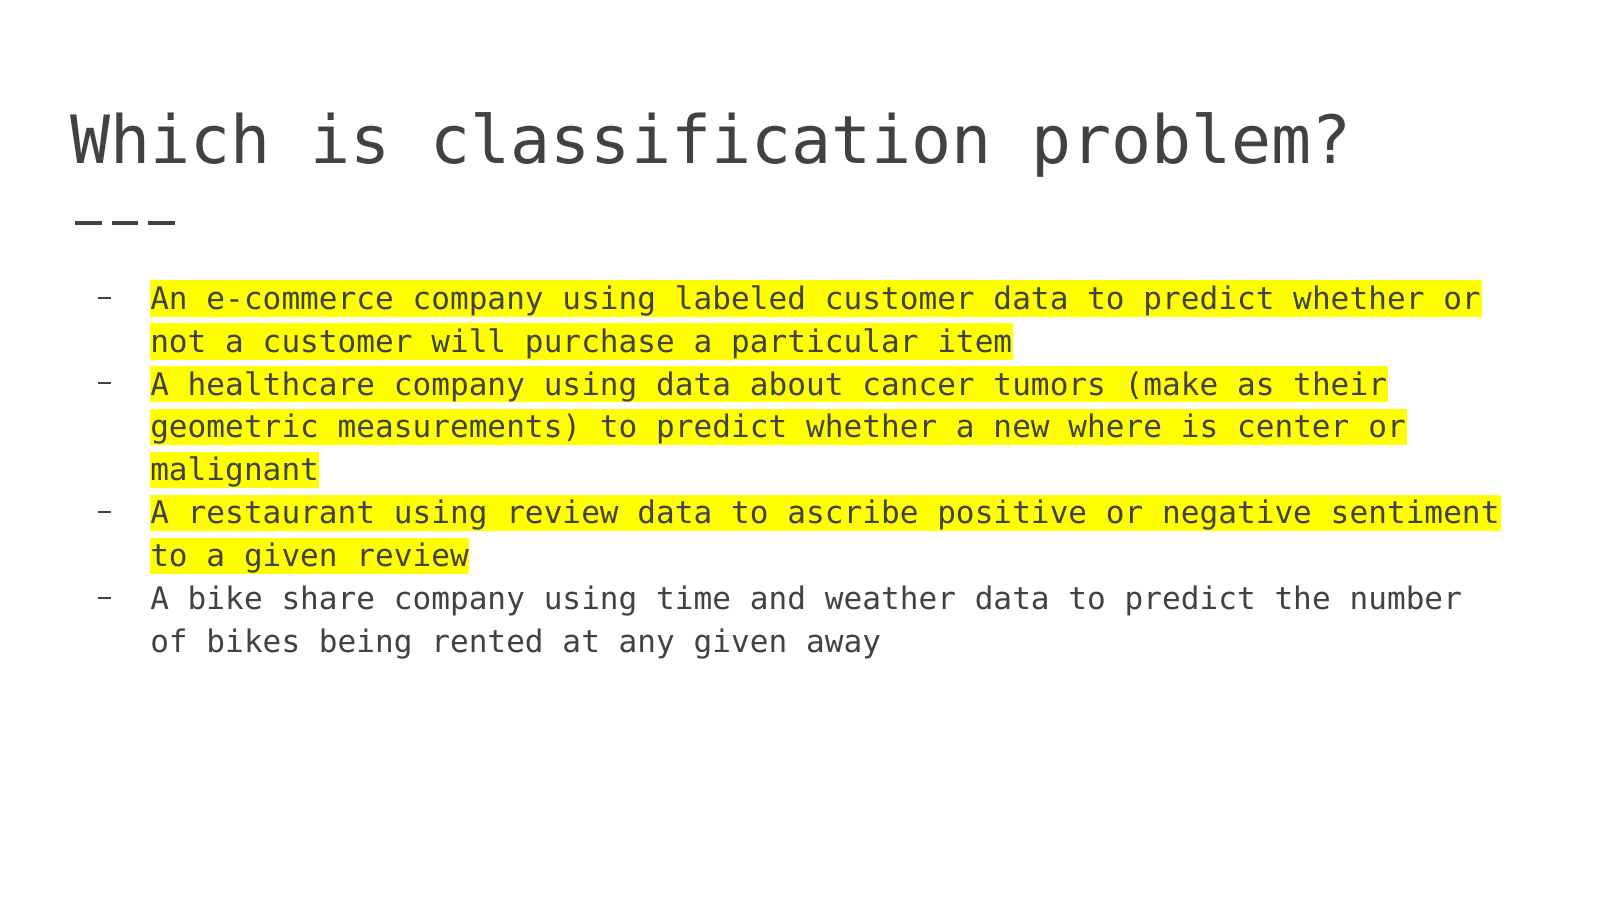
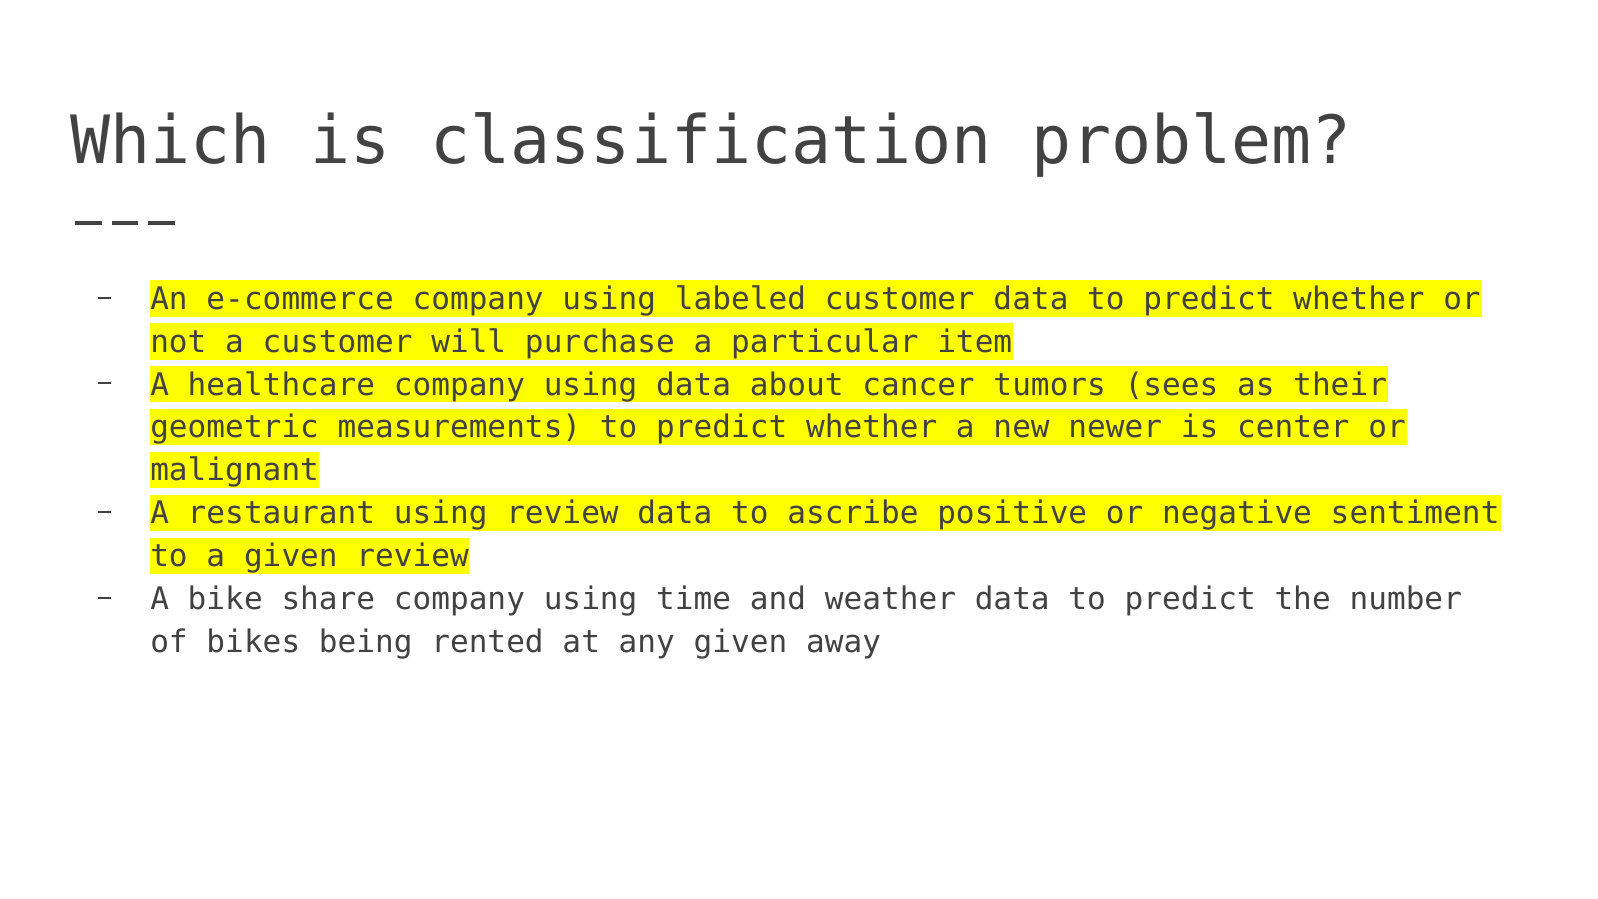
make: make -> sees
where: where -> newer
